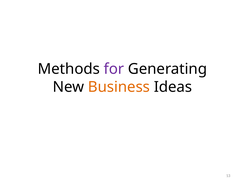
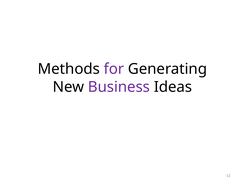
Business colour: orange -> purple
